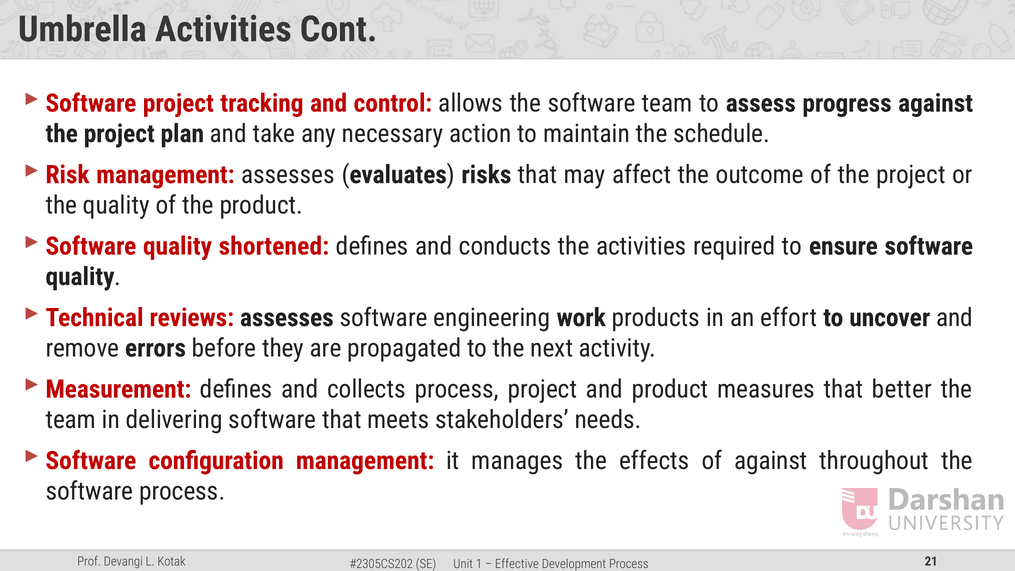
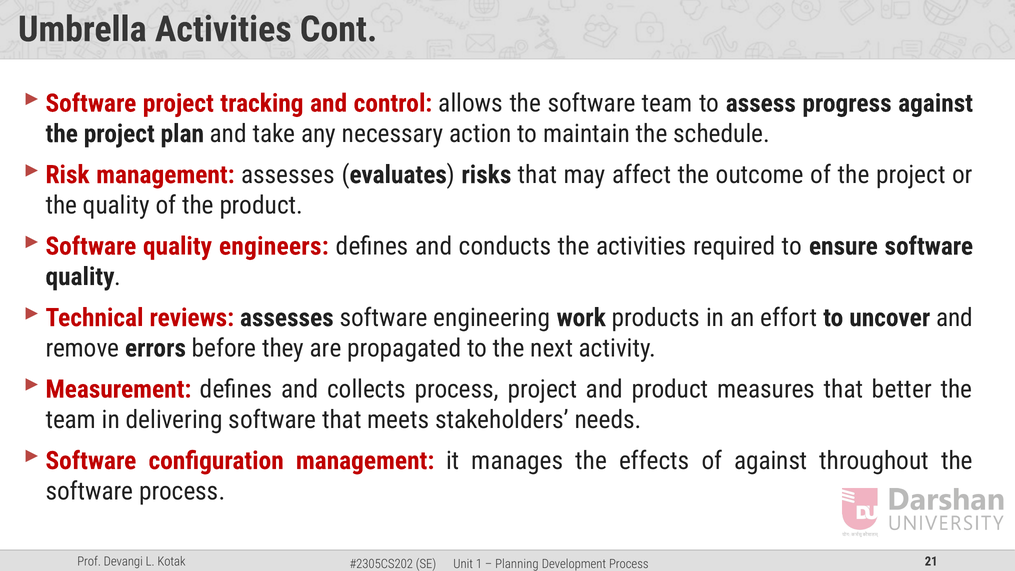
shortened: shortened -> engineers
Effective: Effective -> Planning
